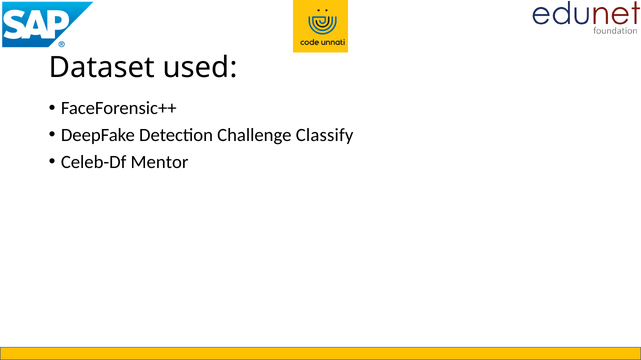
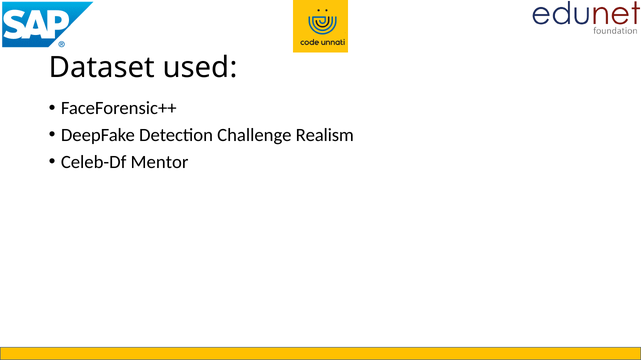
Classify: Classify -> Realism
